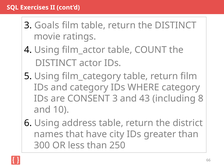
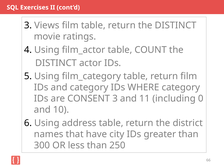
Goals: Goals -> Views
43: 43 -> 11
8: 8 -> 0
